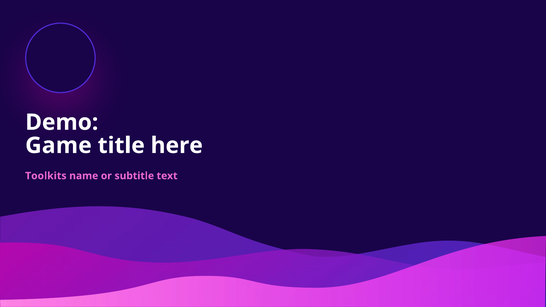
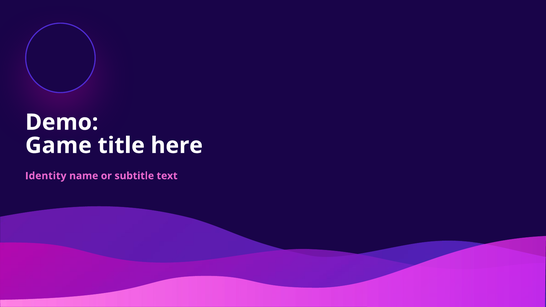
Toolkits: Toolkits -> Identity
